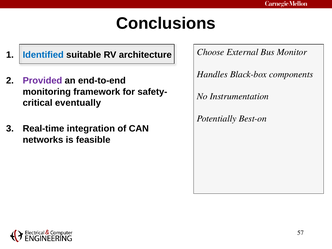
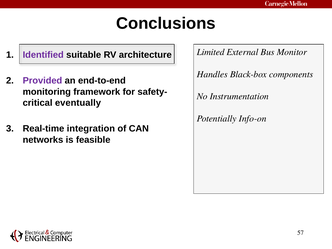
Choose: Choose -> Limited
Identified colour: blue -> purple
Best-on: Best-on -> Info-on
